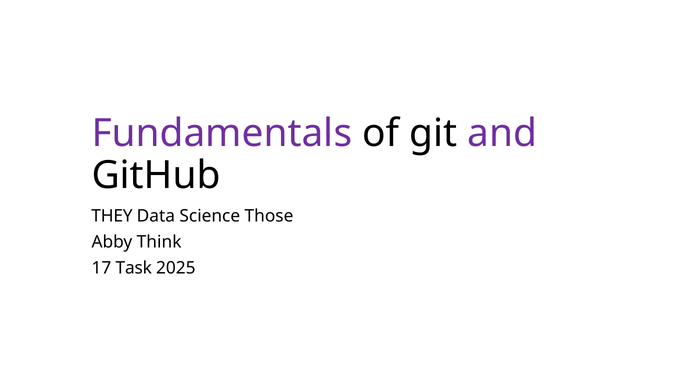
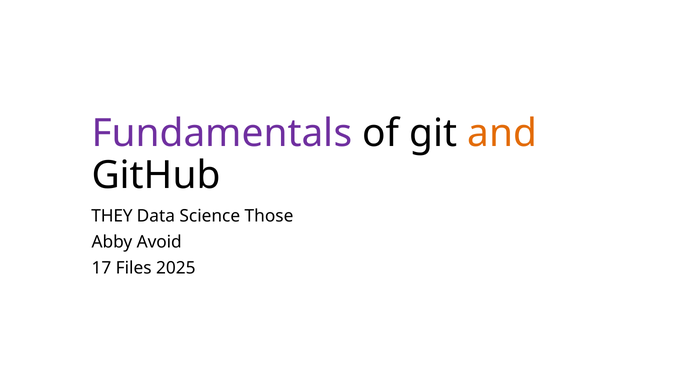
and colour: purple -> orange
Think: Think -> Avoid
Task: Task -> Files
